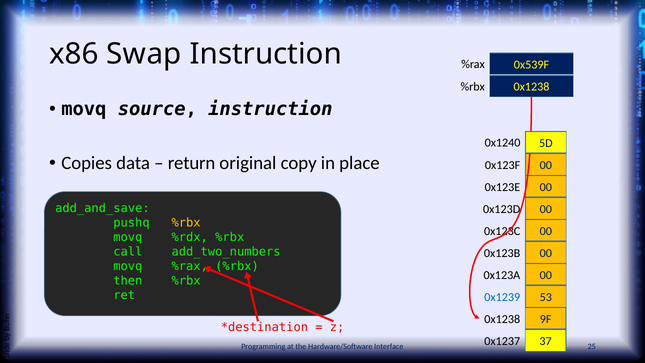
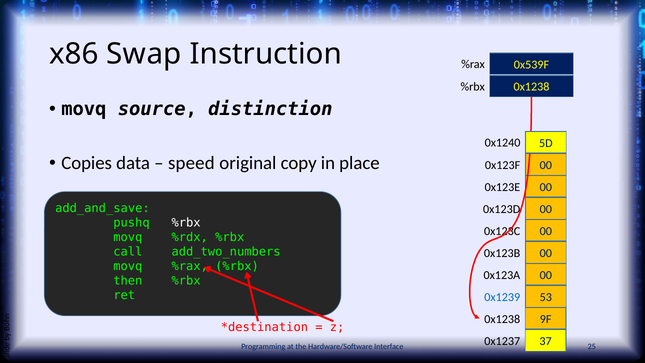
source instruction: instruction -> distinction
return: return -> speed
%rbx at (186, 223) colour: yellow -> white
